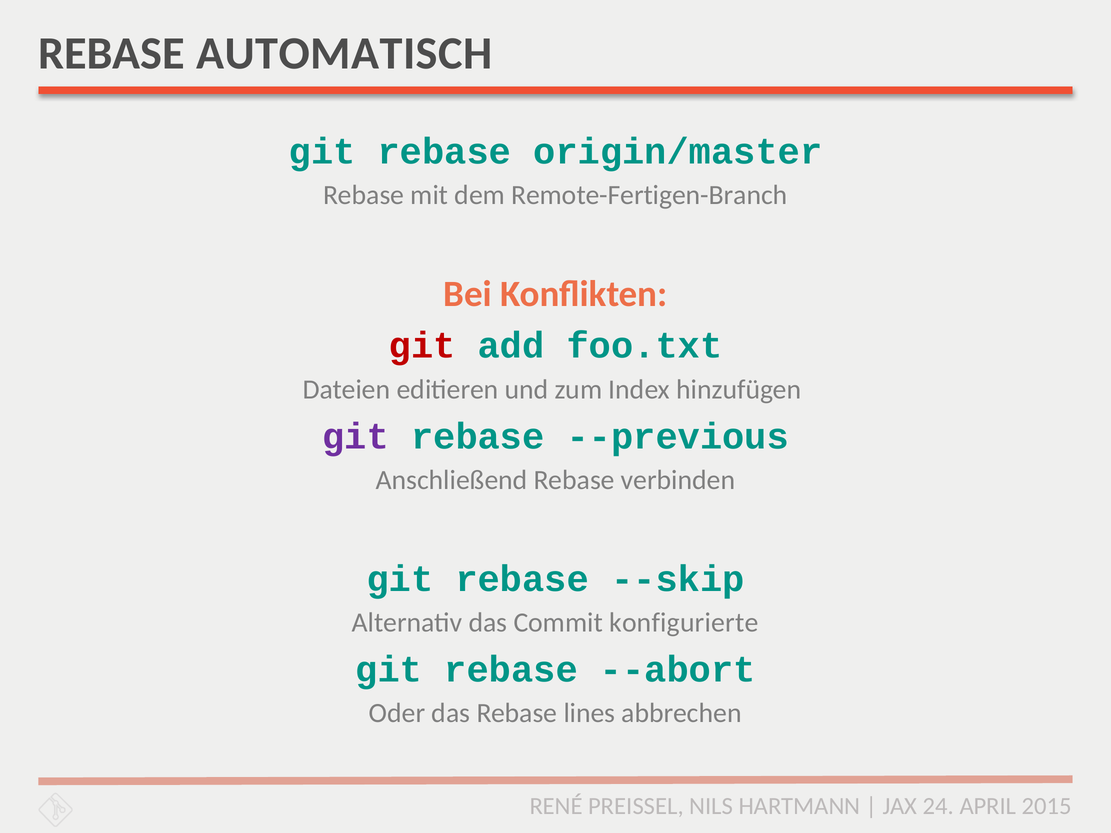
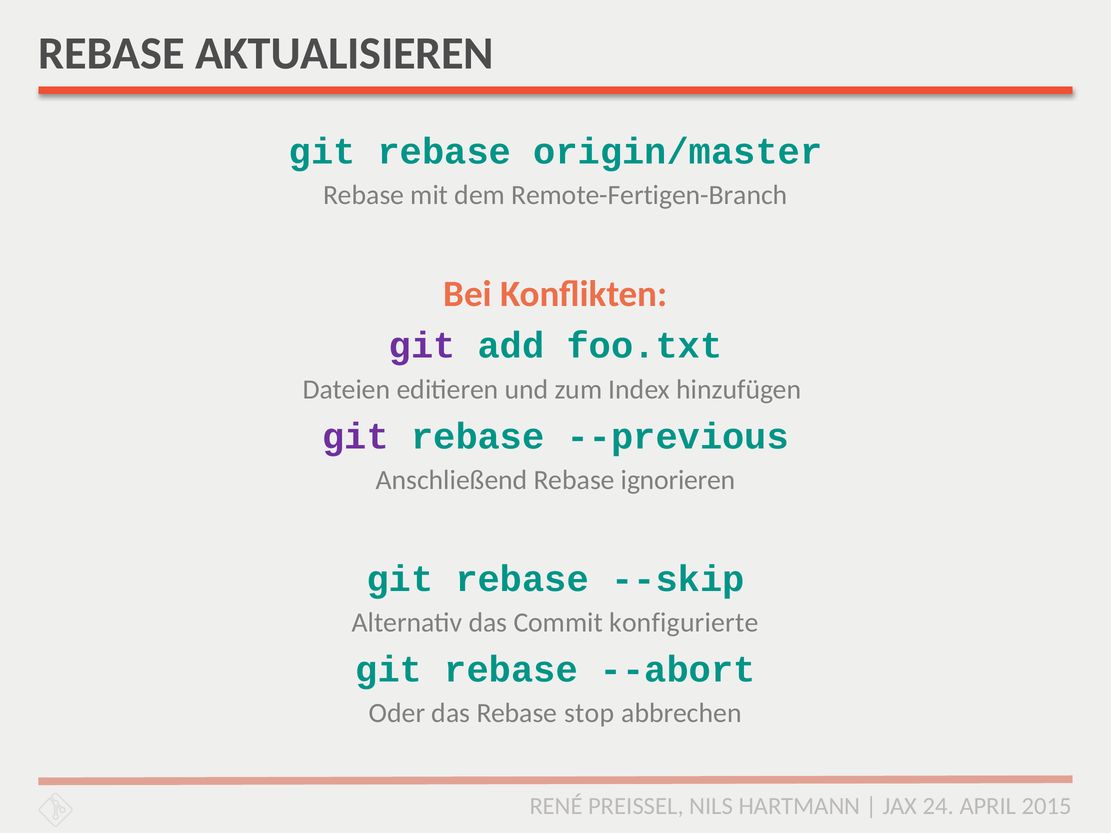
AUTOMATISCH: AUTOMATISCH -> AKTUALISIEREN
git at (422, 346) colour: red -> purple
verbinden: verbinden -> ignorieren
lines: lines -> stop
